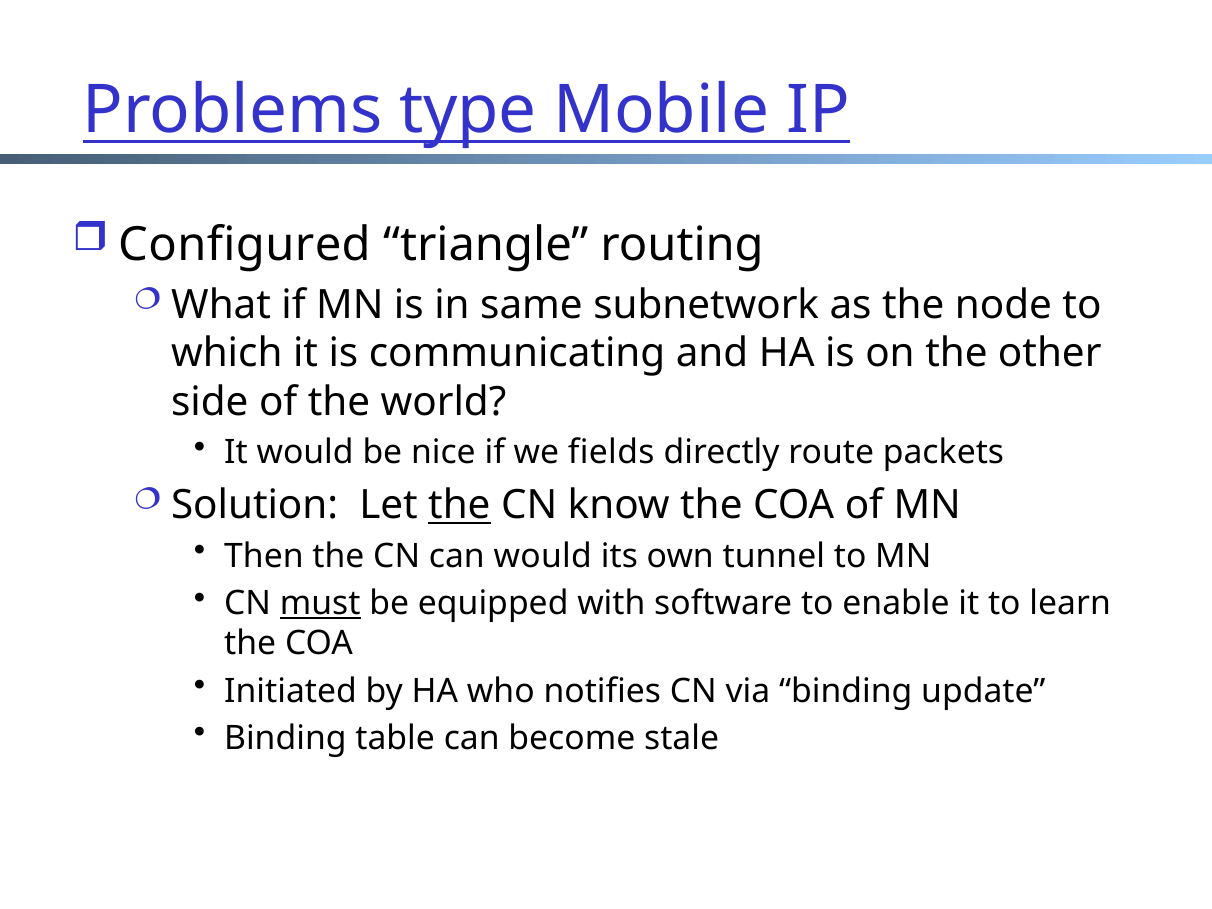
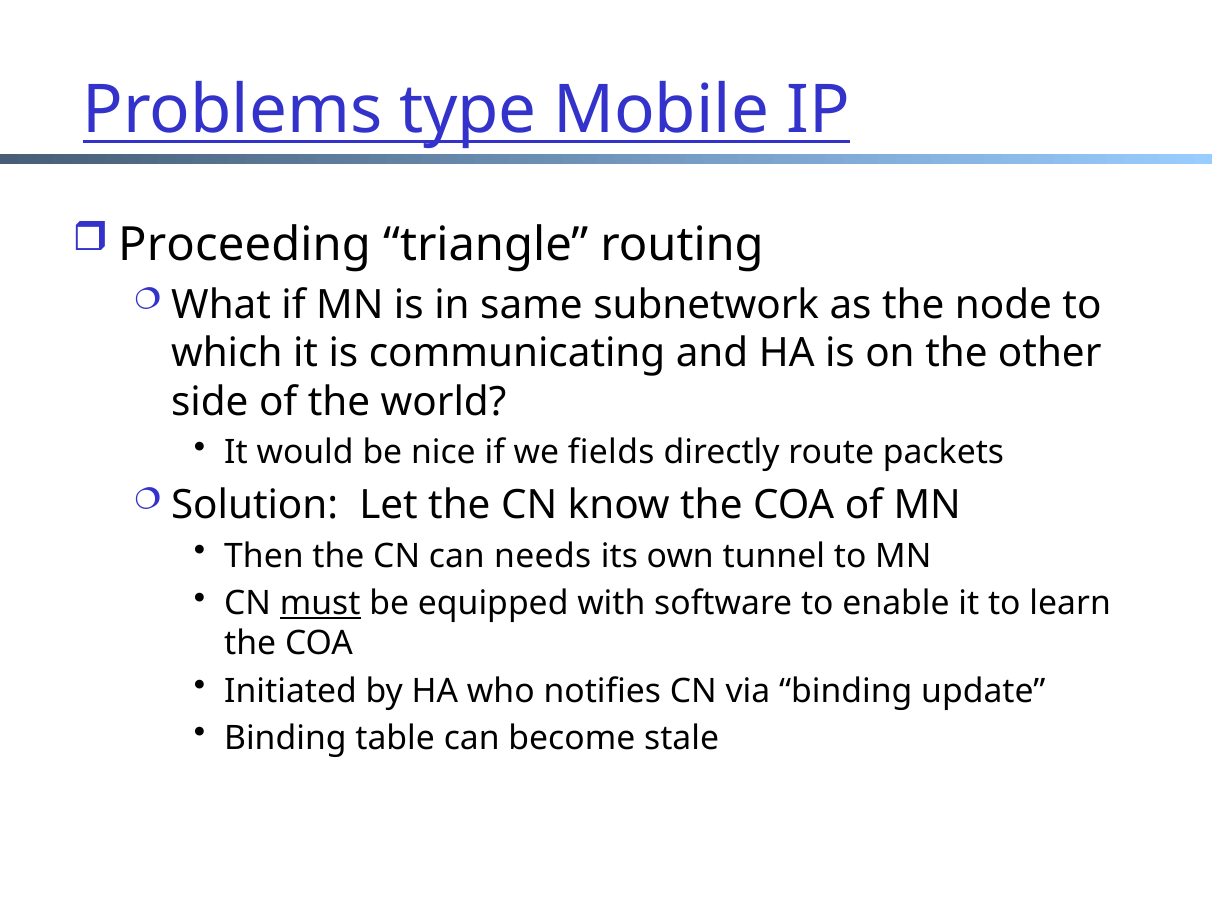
Configured: Configured -> Proceeding
the at (459, 505) underline: present -> none
can would: would -> needs
